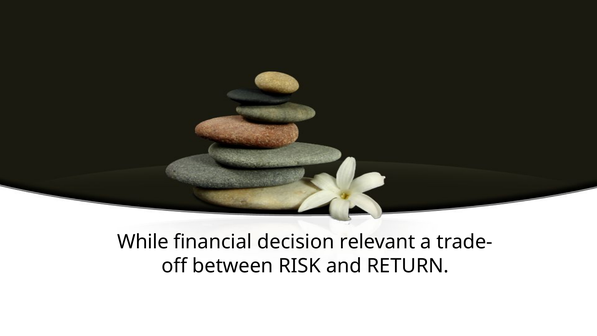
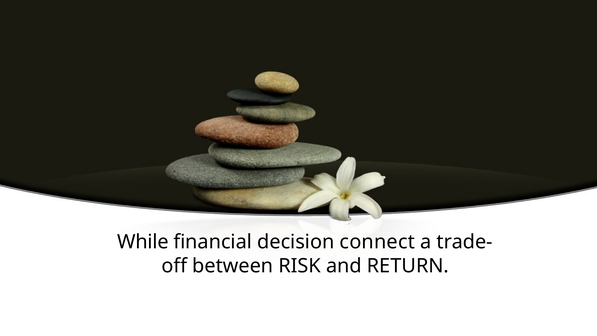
relevant: relevant -> connect
